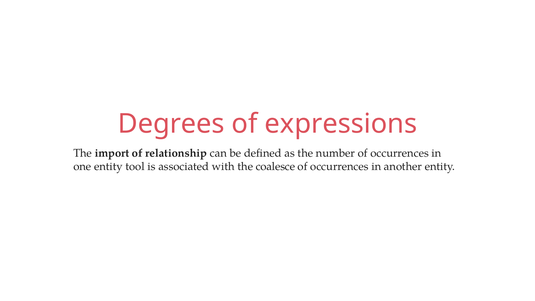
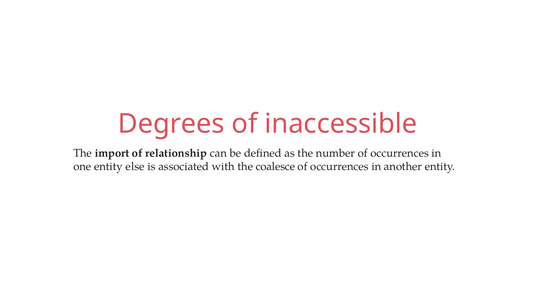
expressions: expressions -> inaccessible
tool: tool -> else
